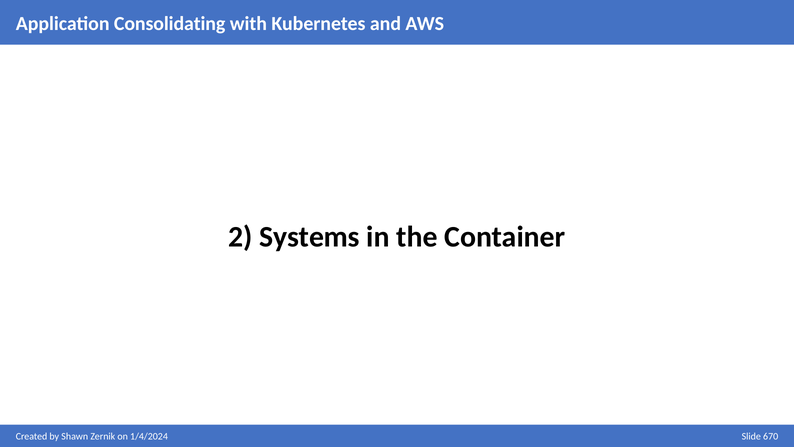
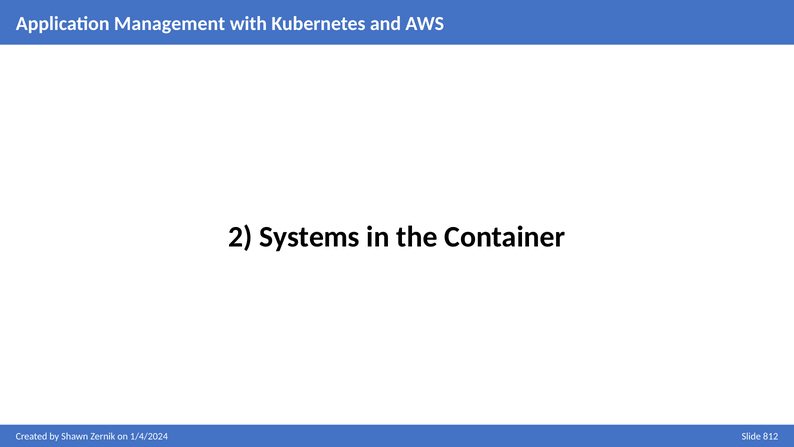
Consolidating: Consolidating -> Management
670: 670 -> 812
